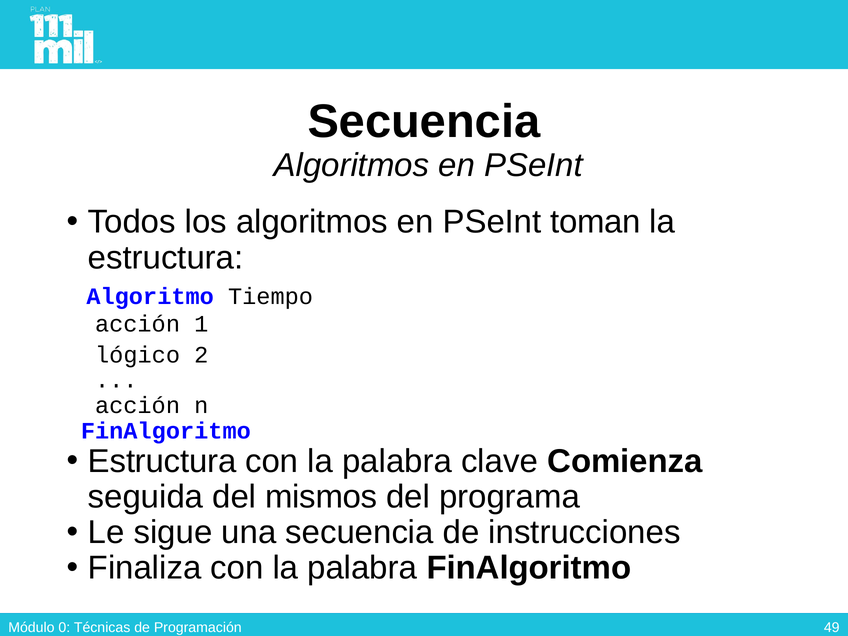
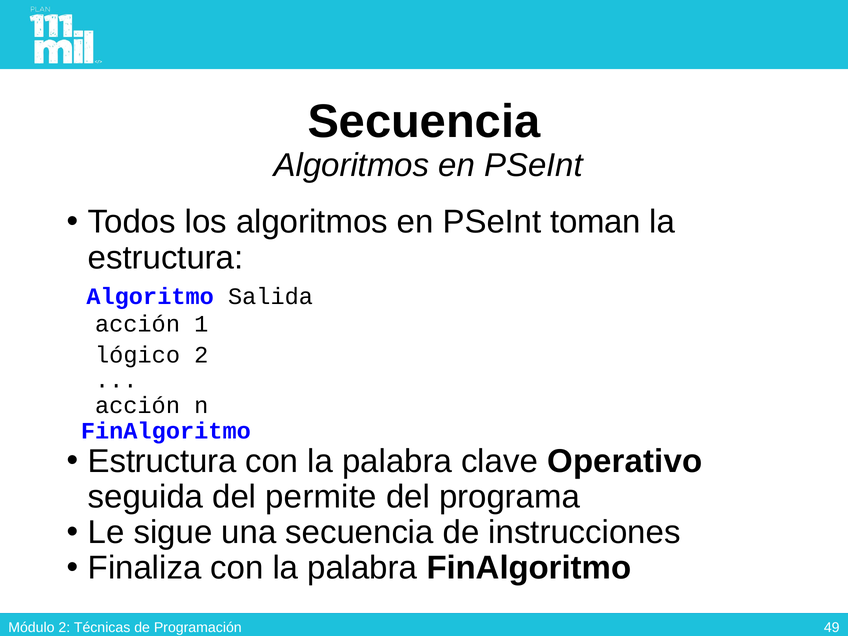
Tiempo: Tiempo -> Salida
Comienza: Comienza -> Operativo
mismos: mismos -> permite
Módulo 0: 0 -> 2
